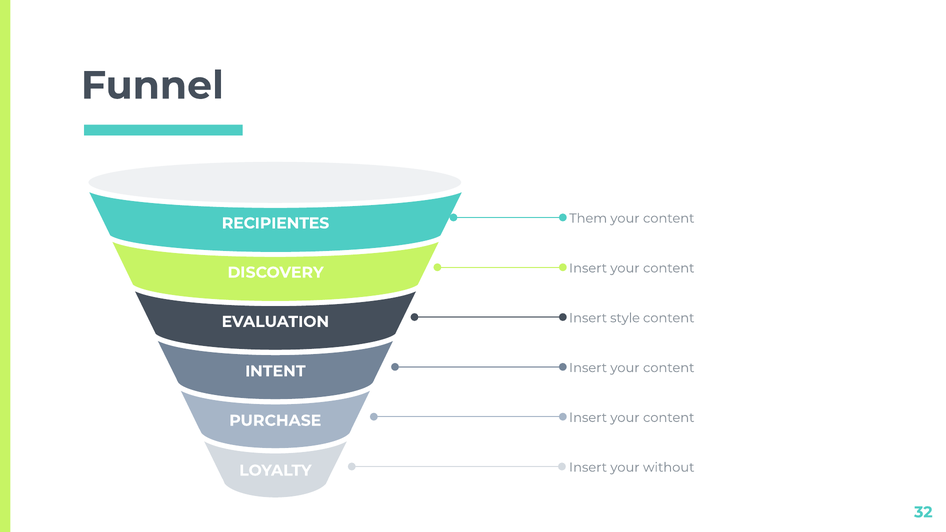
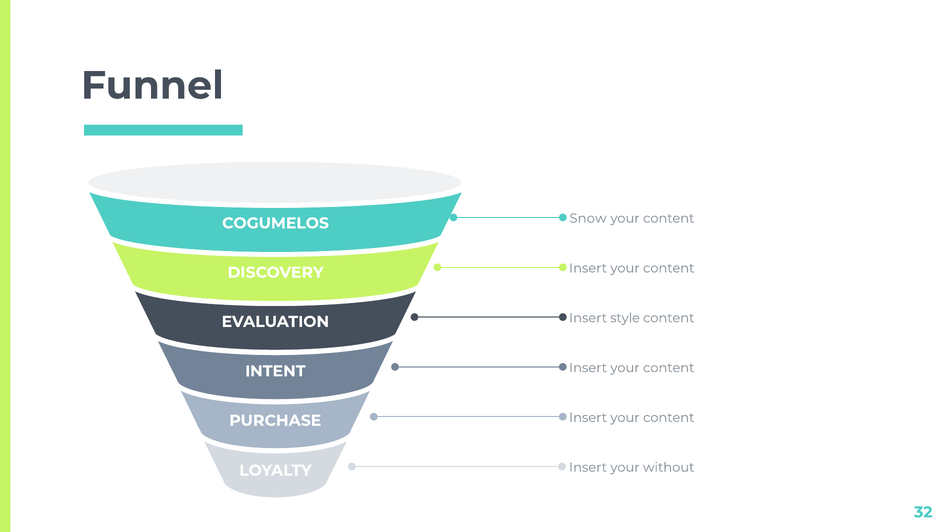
Them: Them -> Snow
RECIPIENTES: RECIPIENTES -> COGUMELOS
